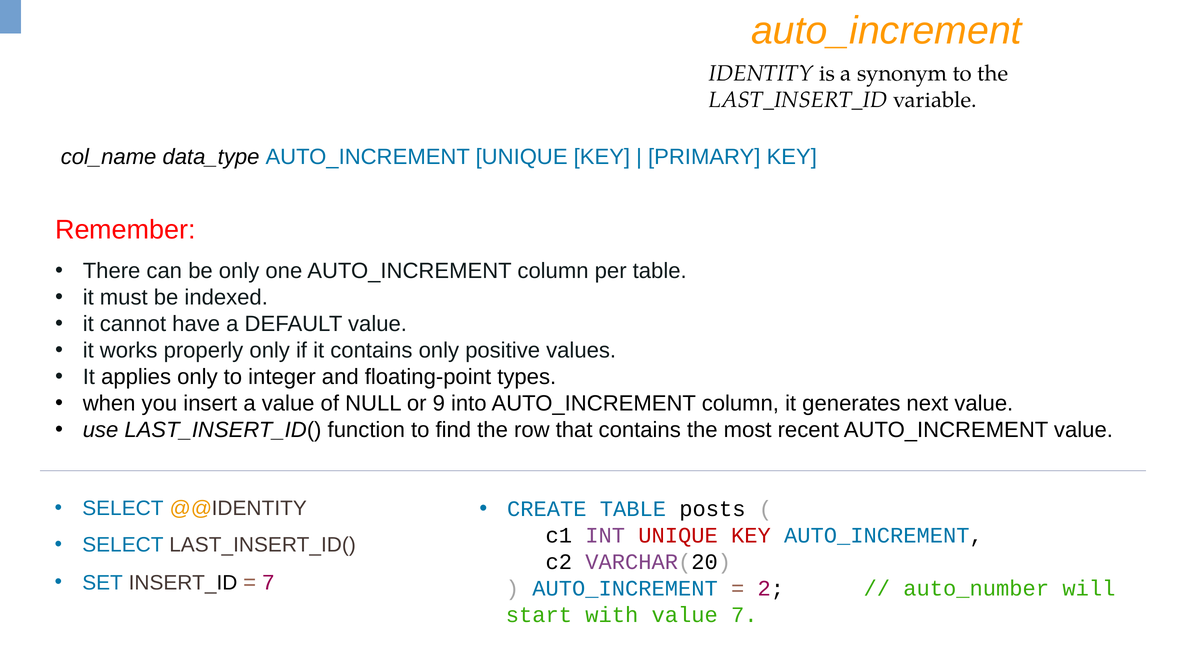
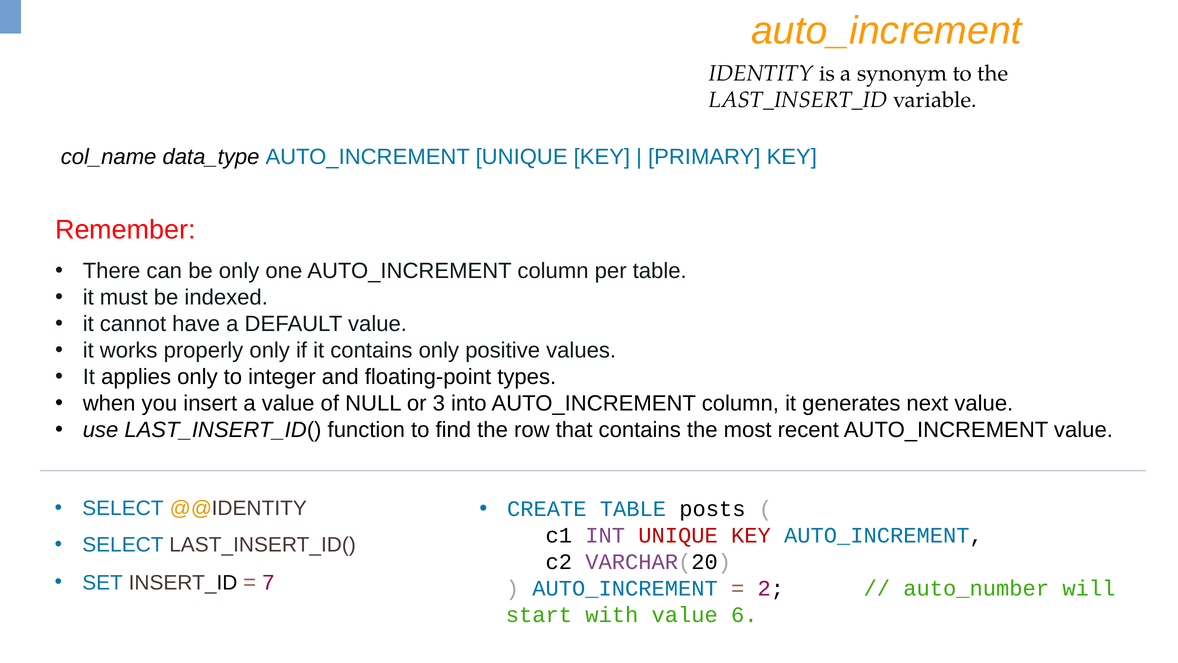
9: 9 -> 3
value 7: 7 -> 6
